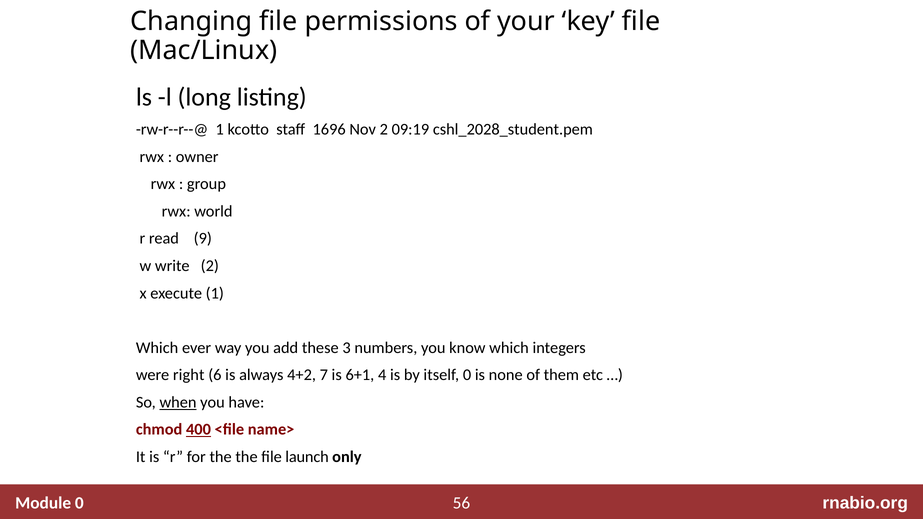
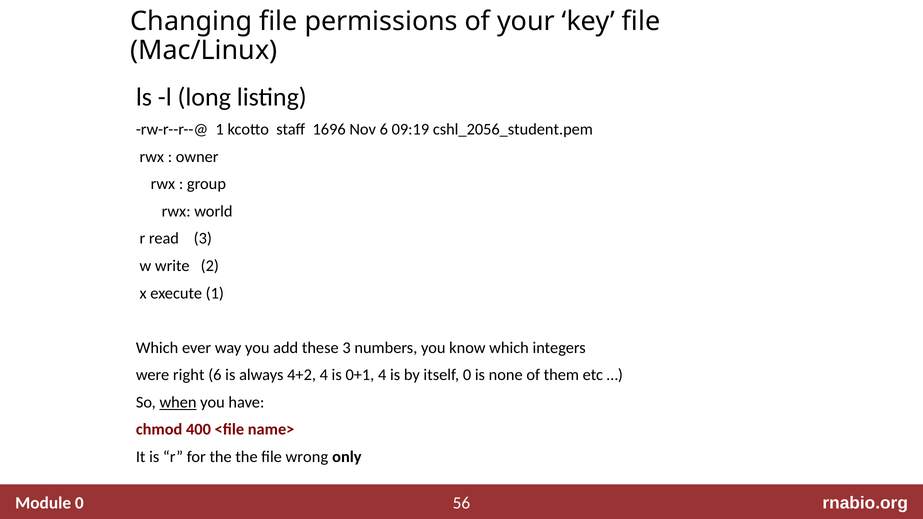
Nov 2: 2 -> 6
cshl_2028_student.pem: cshl_2028_student.pem -> cshl_2056_student.pem
read 9: 9 -> 3
4+2 7: 7 -> 4
6+1: 6+1 -> 0+1
400 underline: present -> none
launch: launch -> wrong
